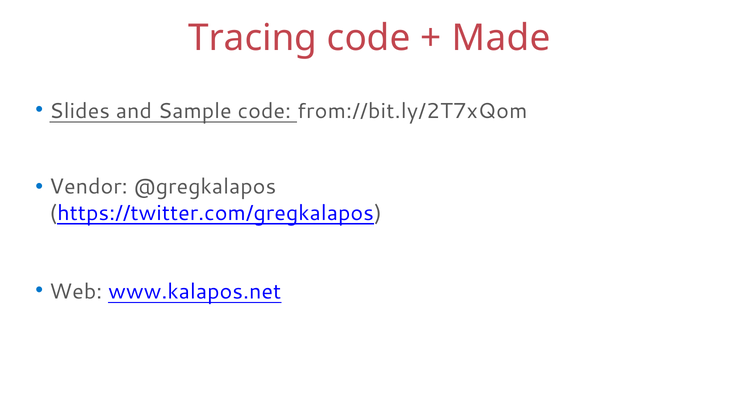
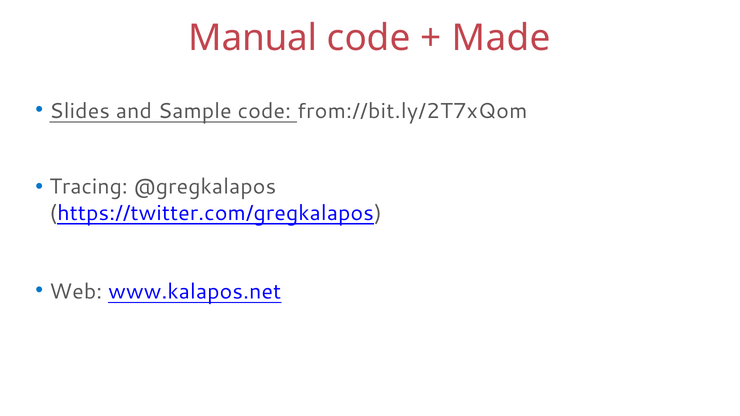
Tracing: Tracing -> Manual
Vendor: Vendor -> Tracing
